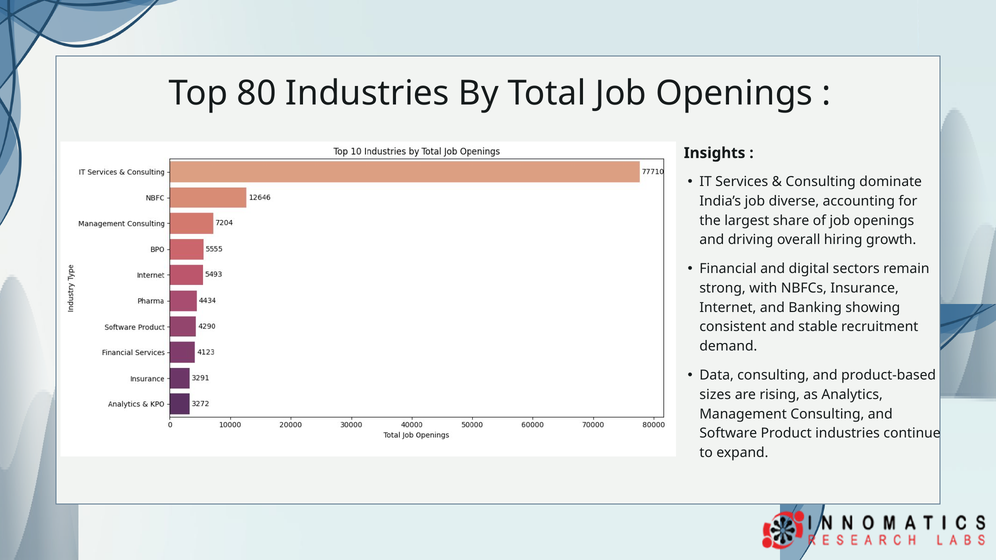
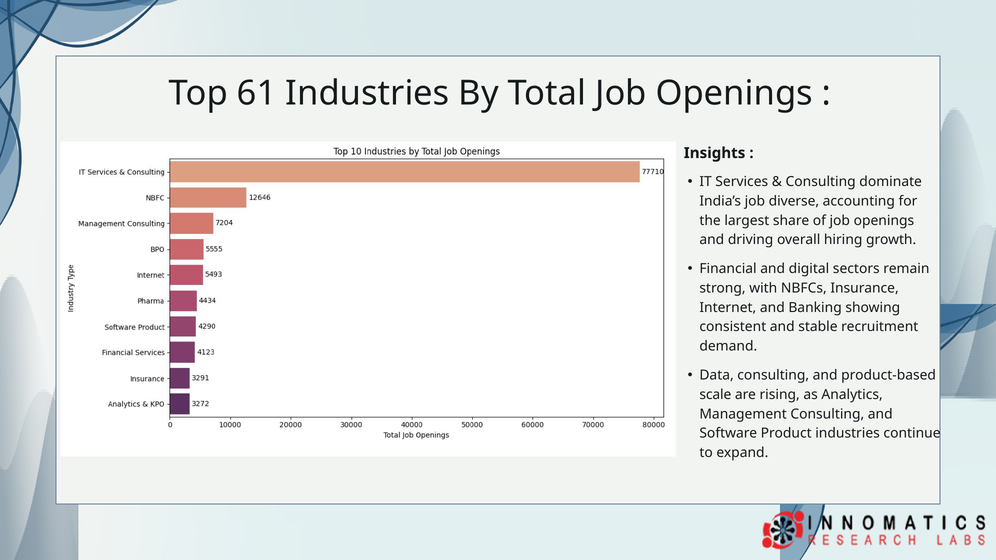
80: 80 -> 61
sizes: sizes -> scale
